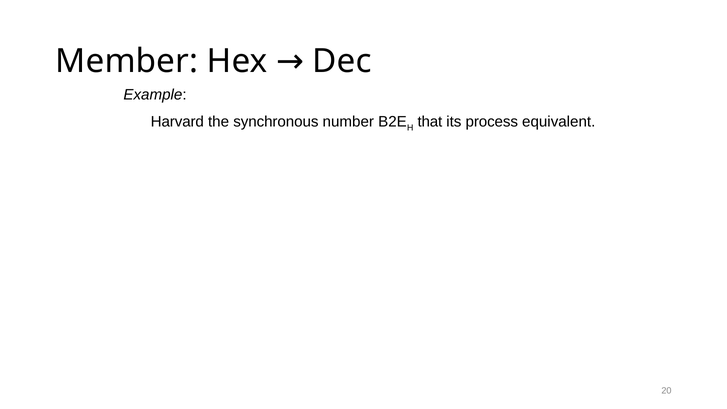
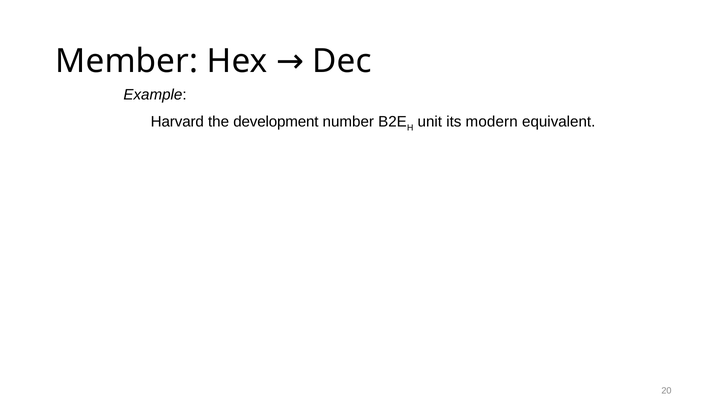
synchronous: synchronous -> development
that: that -> unit
process: process -> modern
